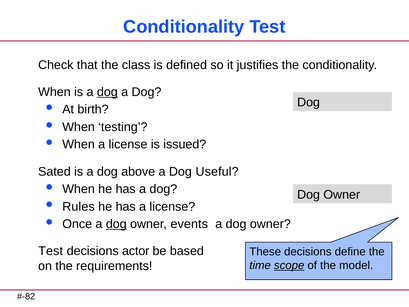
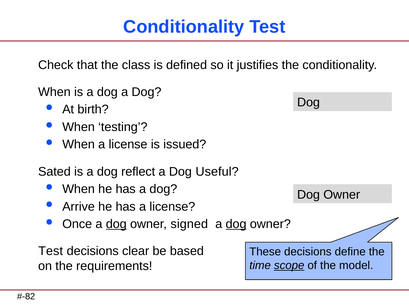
dog at (107, 92) underline: present -> none
above: above -> reflect
Rules: Rules -> Arrive
events: events -> signed
dog at (236, 224) underline: none -> present
actor: actor -> clear
